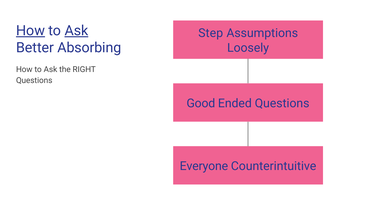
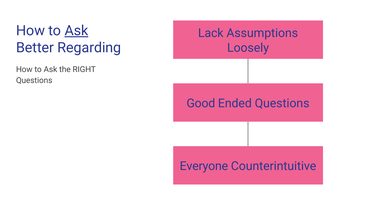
How at (31, 31) underline: present -> none
Step: Step -> Lack
Absorbing: Absorbing -> Regarding
